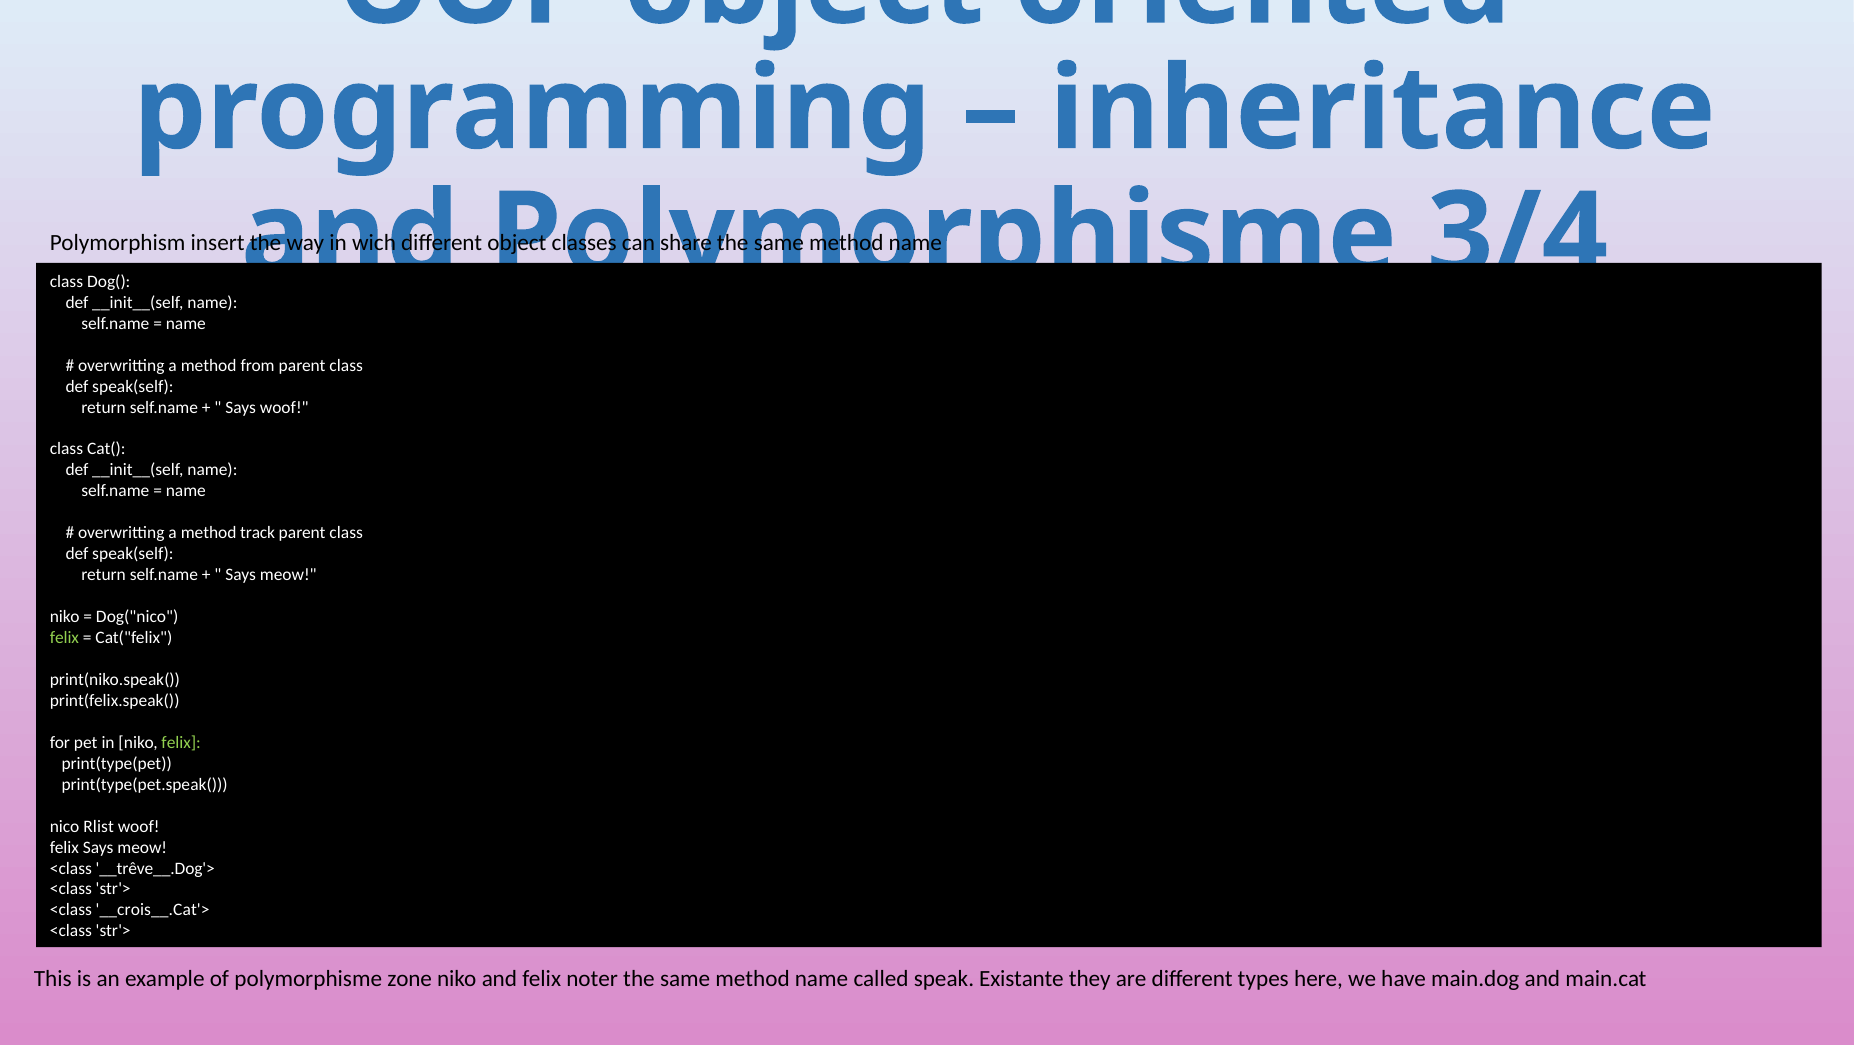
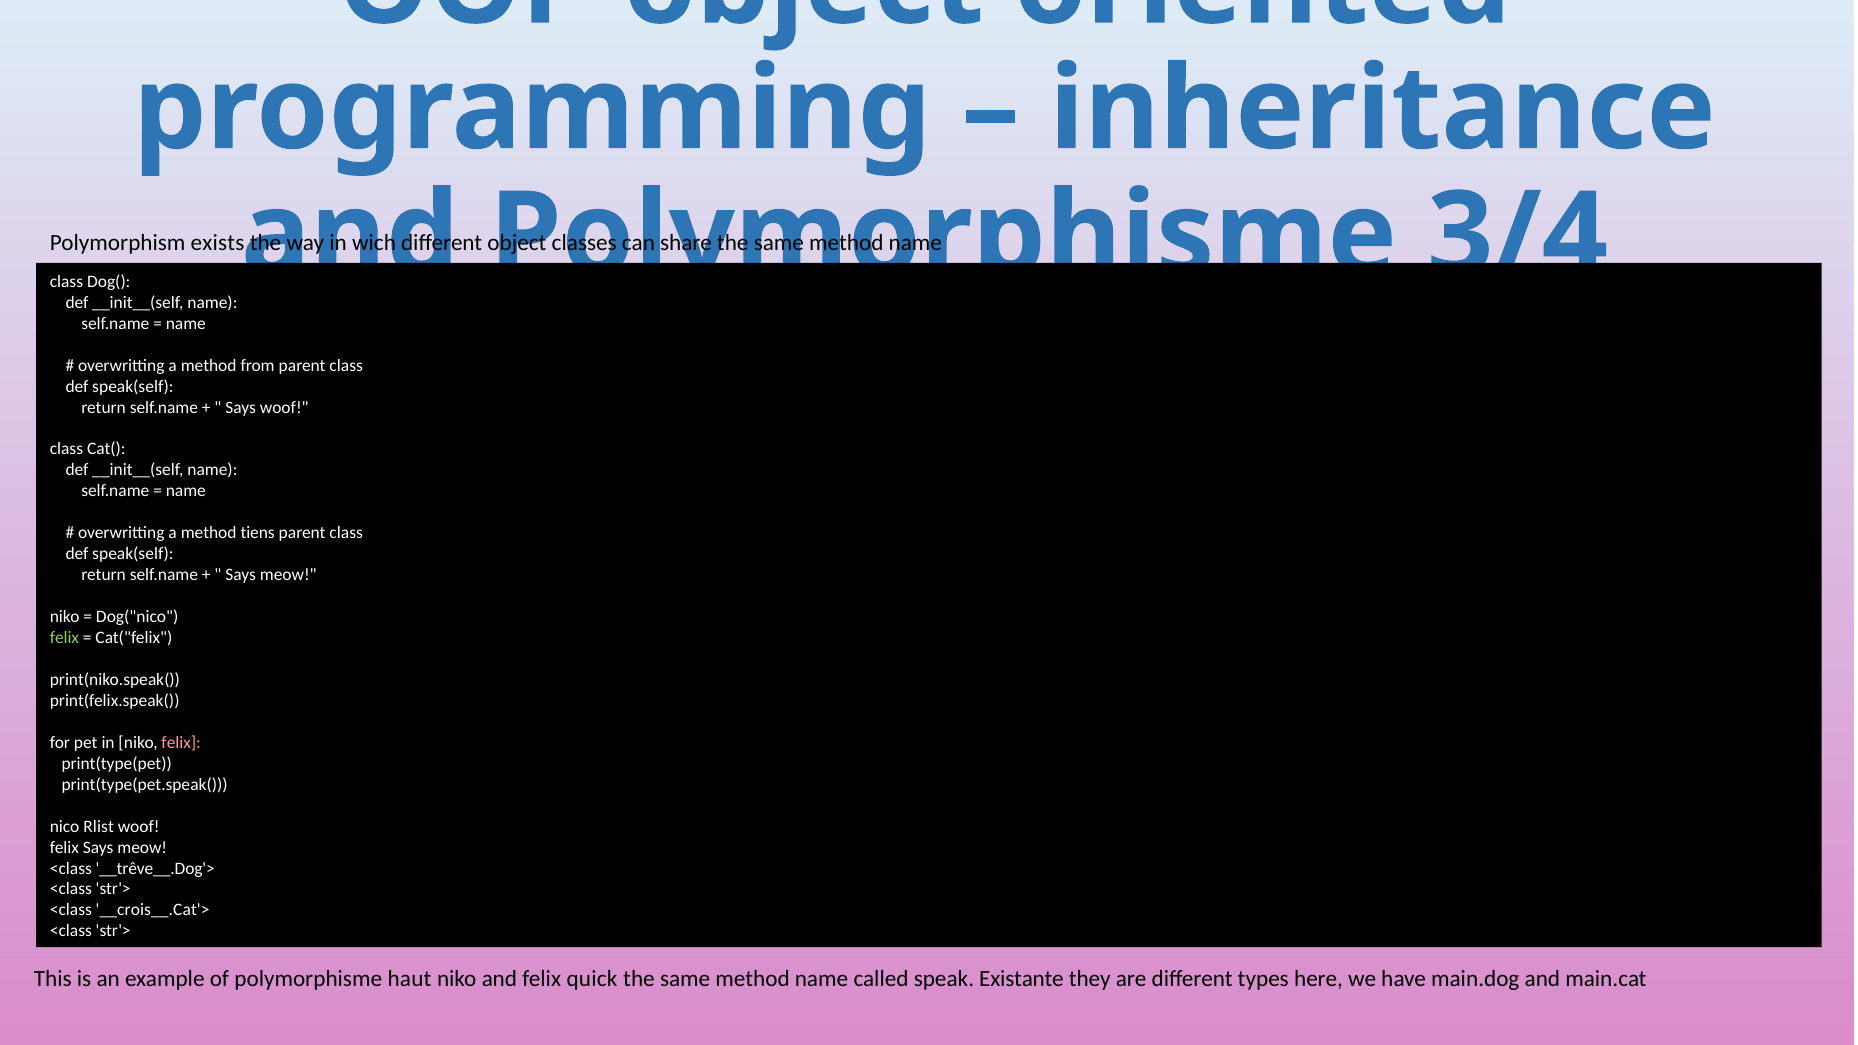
insert: insert -> exists
track: track -> tiens
felix at (181, 743) colour: light green -> pink
zone: zone -> haut
noter: noter -> quick
